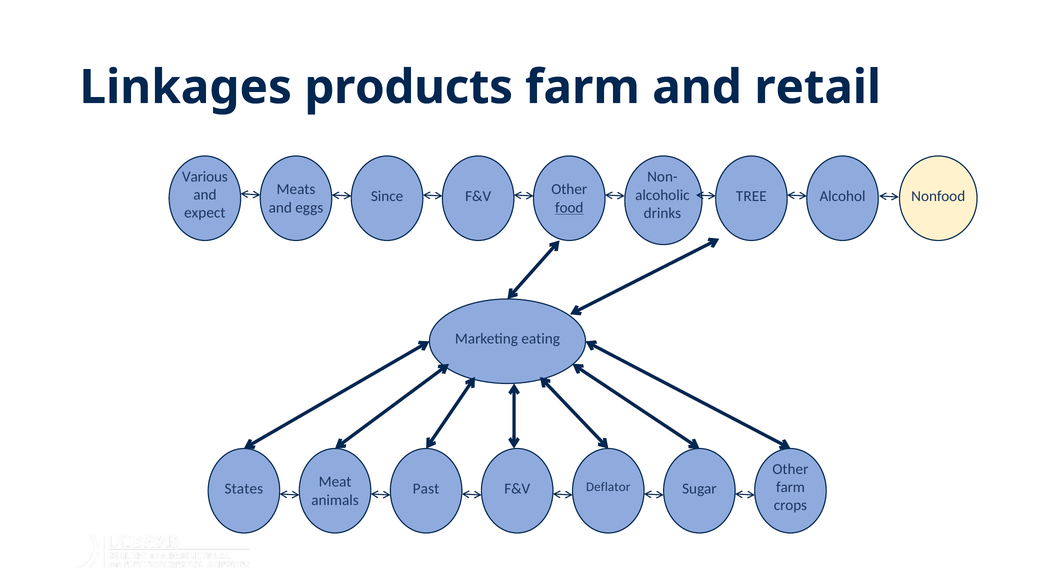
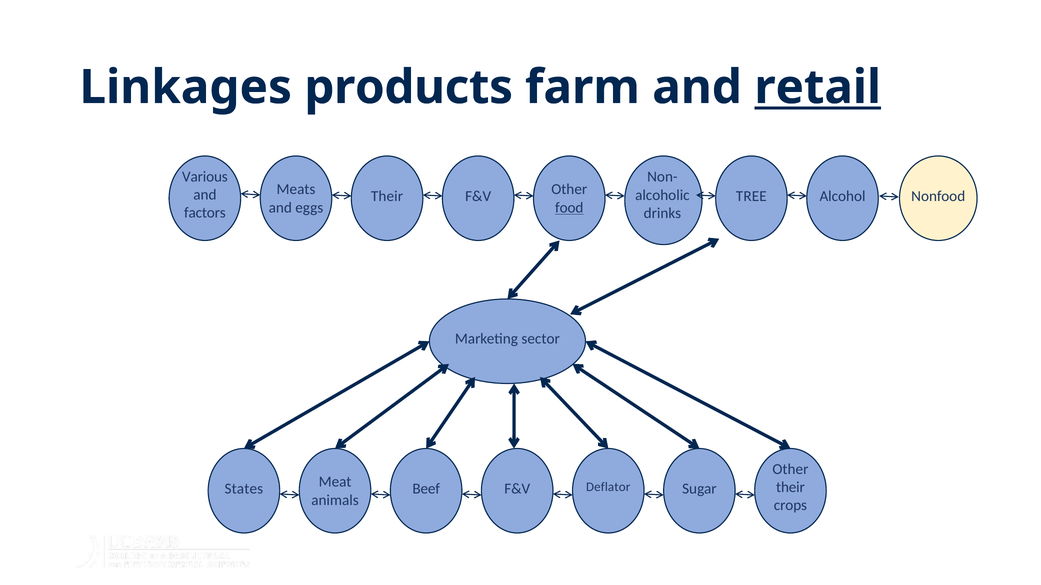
retail underline: none -> present
Since at (387, 196): Since -> Their
expect: expect -> factors
eating: eating -> sector
farm at (790, 488): farm -> their
Past: Past -> Beef
